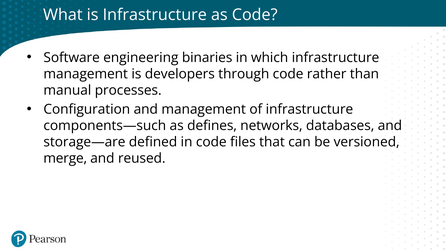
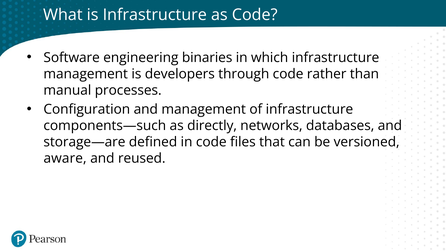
defines: defines -> directly
merge: merge -> aware
